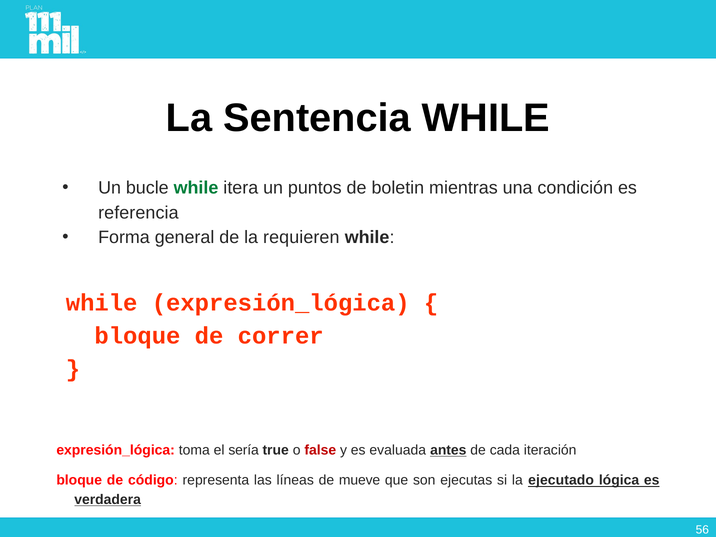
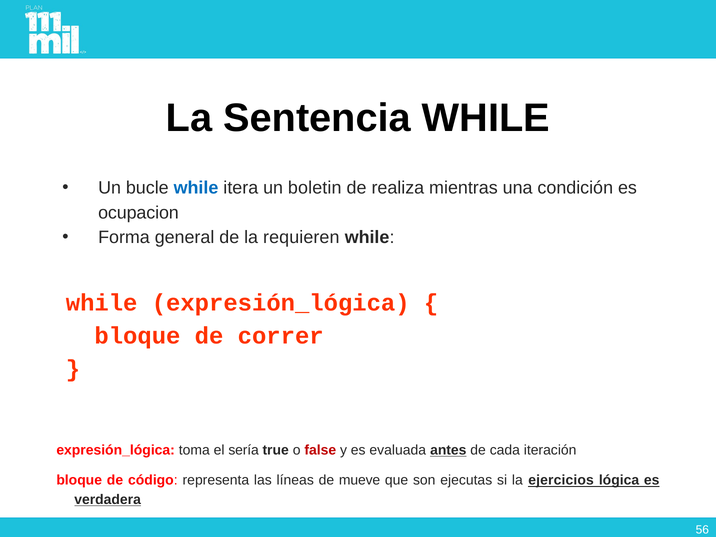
while at (196, 188) colour: green -> blue
puntos: puntos -> boletin
boletin: boletin -> realiza
referencia: referencia -> ocupacion
ejecutado: ejecutado -> ejercicios
